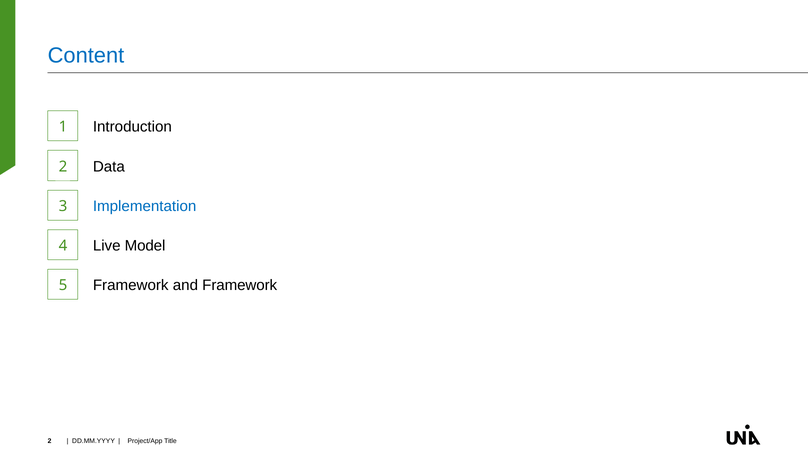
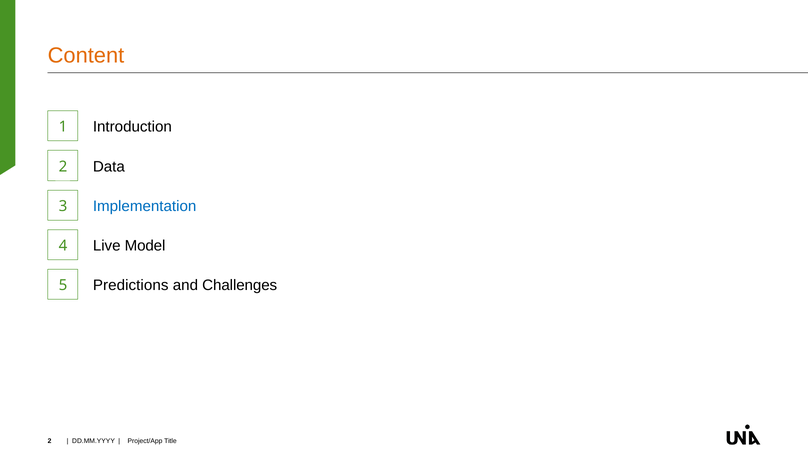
Content colour: blue -> orange
5 Framework: Framework -> Predictions
and Framework: Framework -> Challenges
